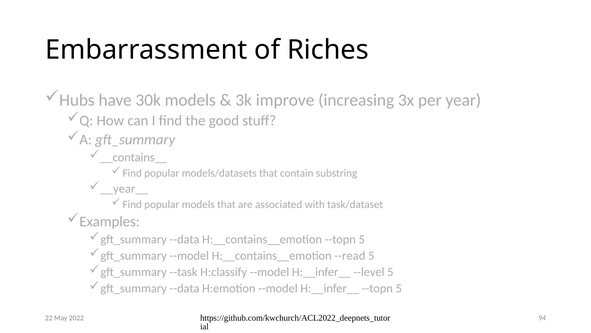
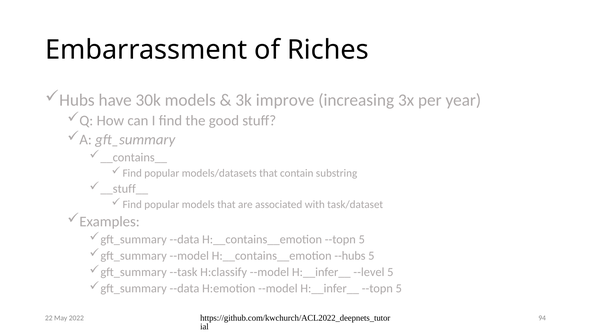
__year__: __year__ -> __stuff__
--read: --read -> --hubs
